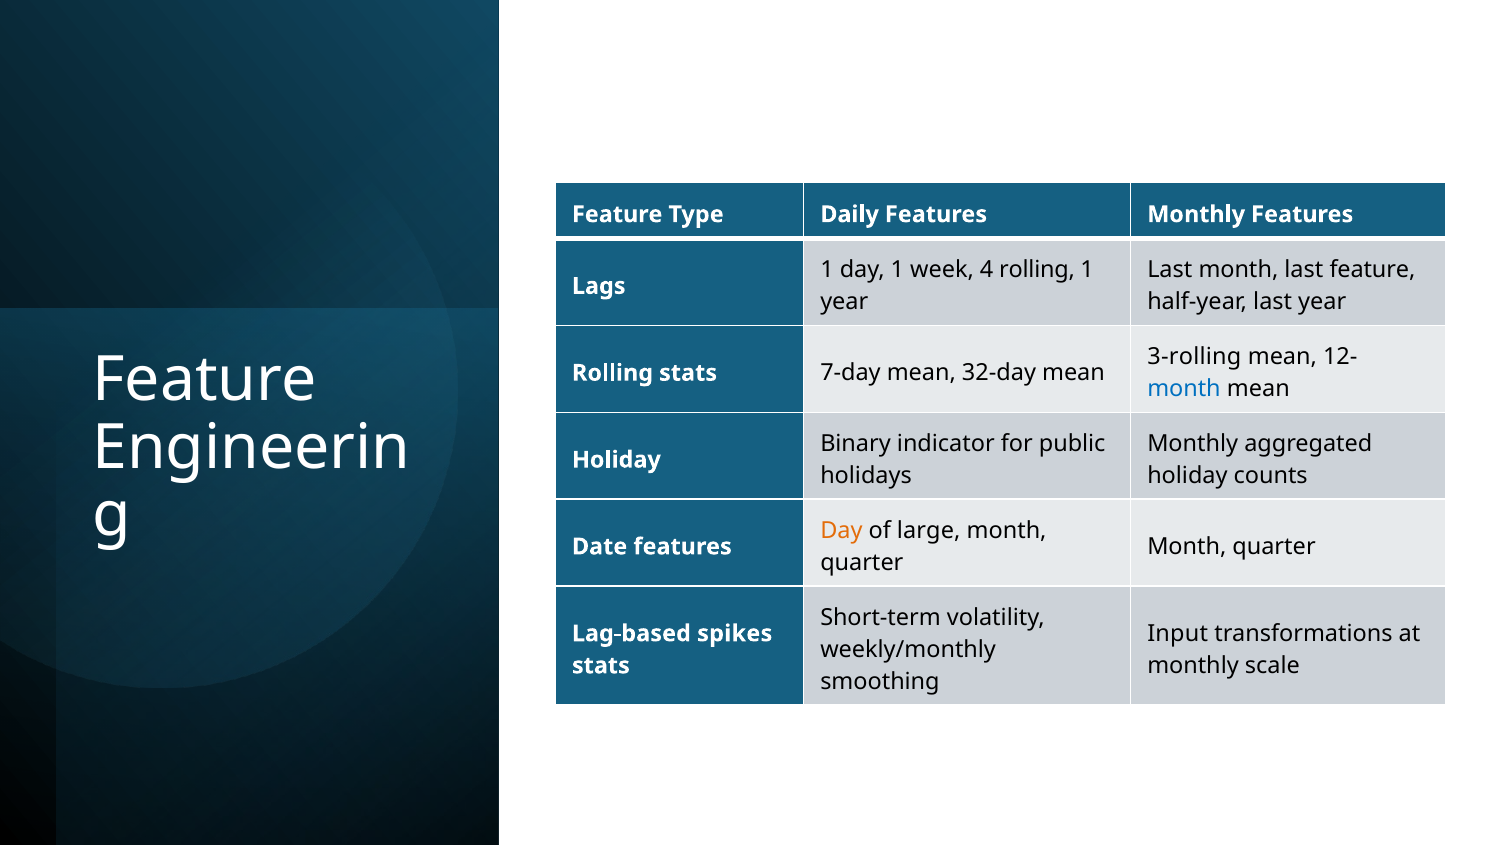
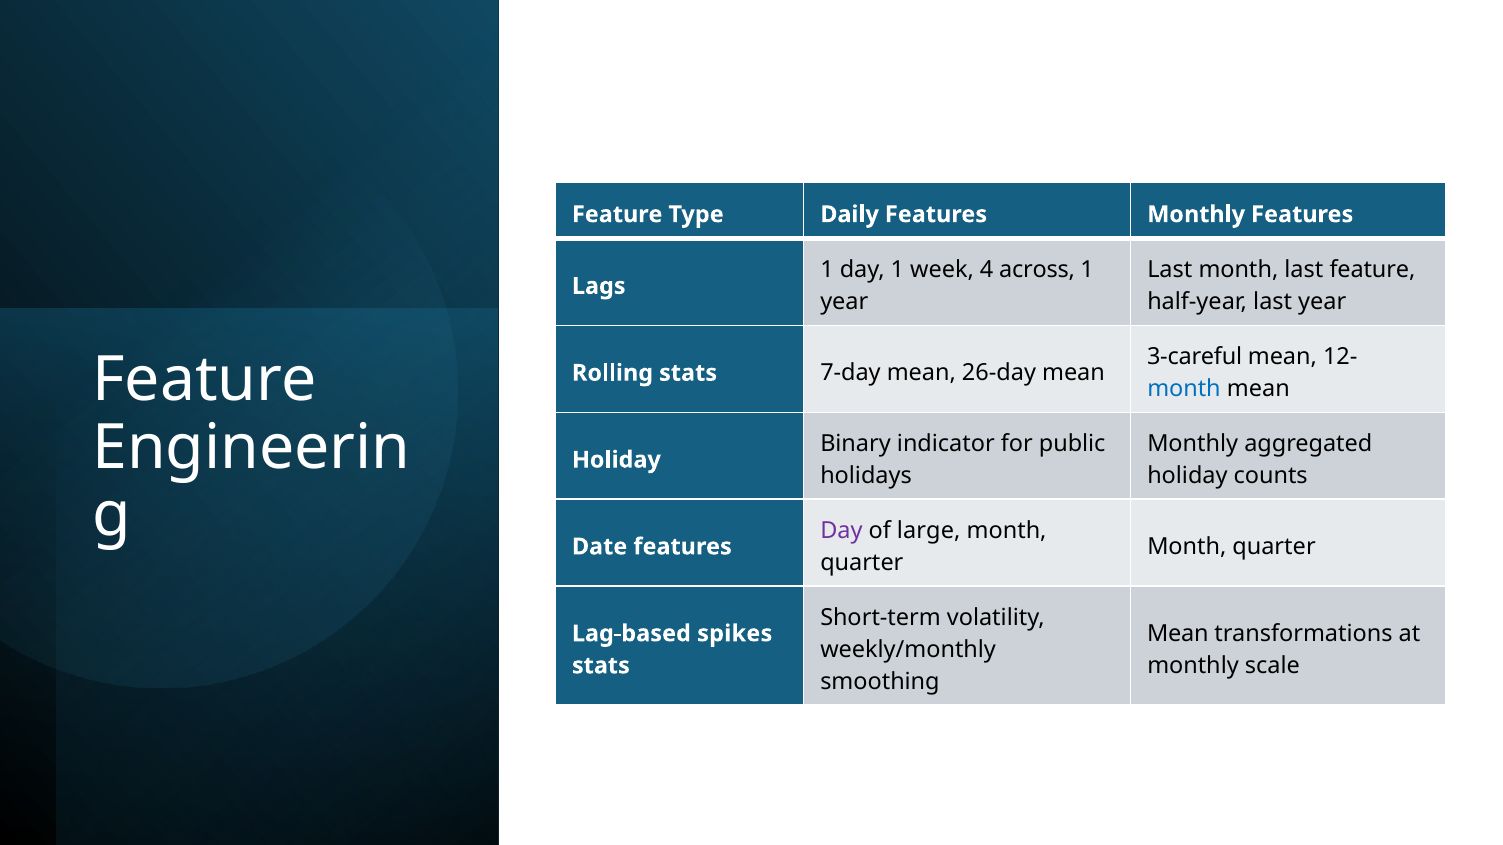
4 rolling: rolling -> across
3-rolling: 3-rolling -> 3-careful
32-day: 32-day -> 26-day
Day at (841, 531) colour: orange -> purple
Input at (1178, 634): Input -> Mean
